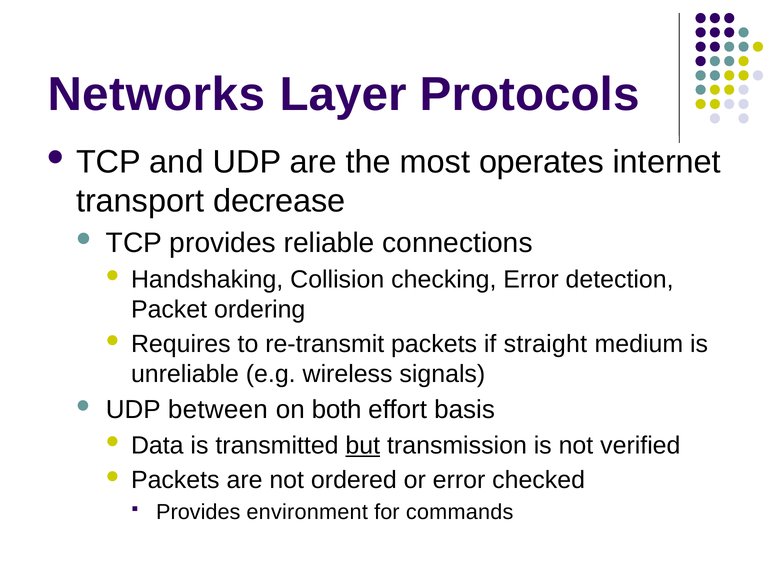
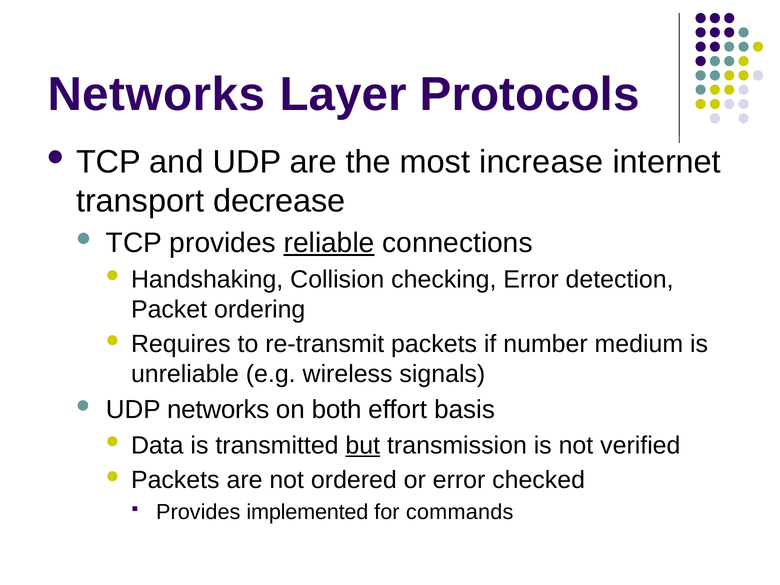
operates: operates -> increase
reliable underline: none -> present
straight: straight -> number
UDP between: between -> networks
environment: environment -> implemented
